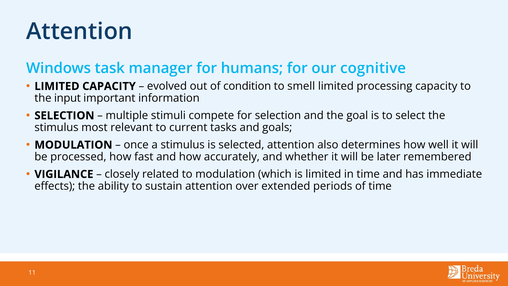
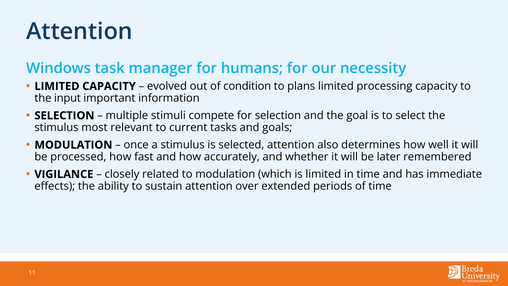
cognitive: cognitive -> necessity
smell: smell -> plans
